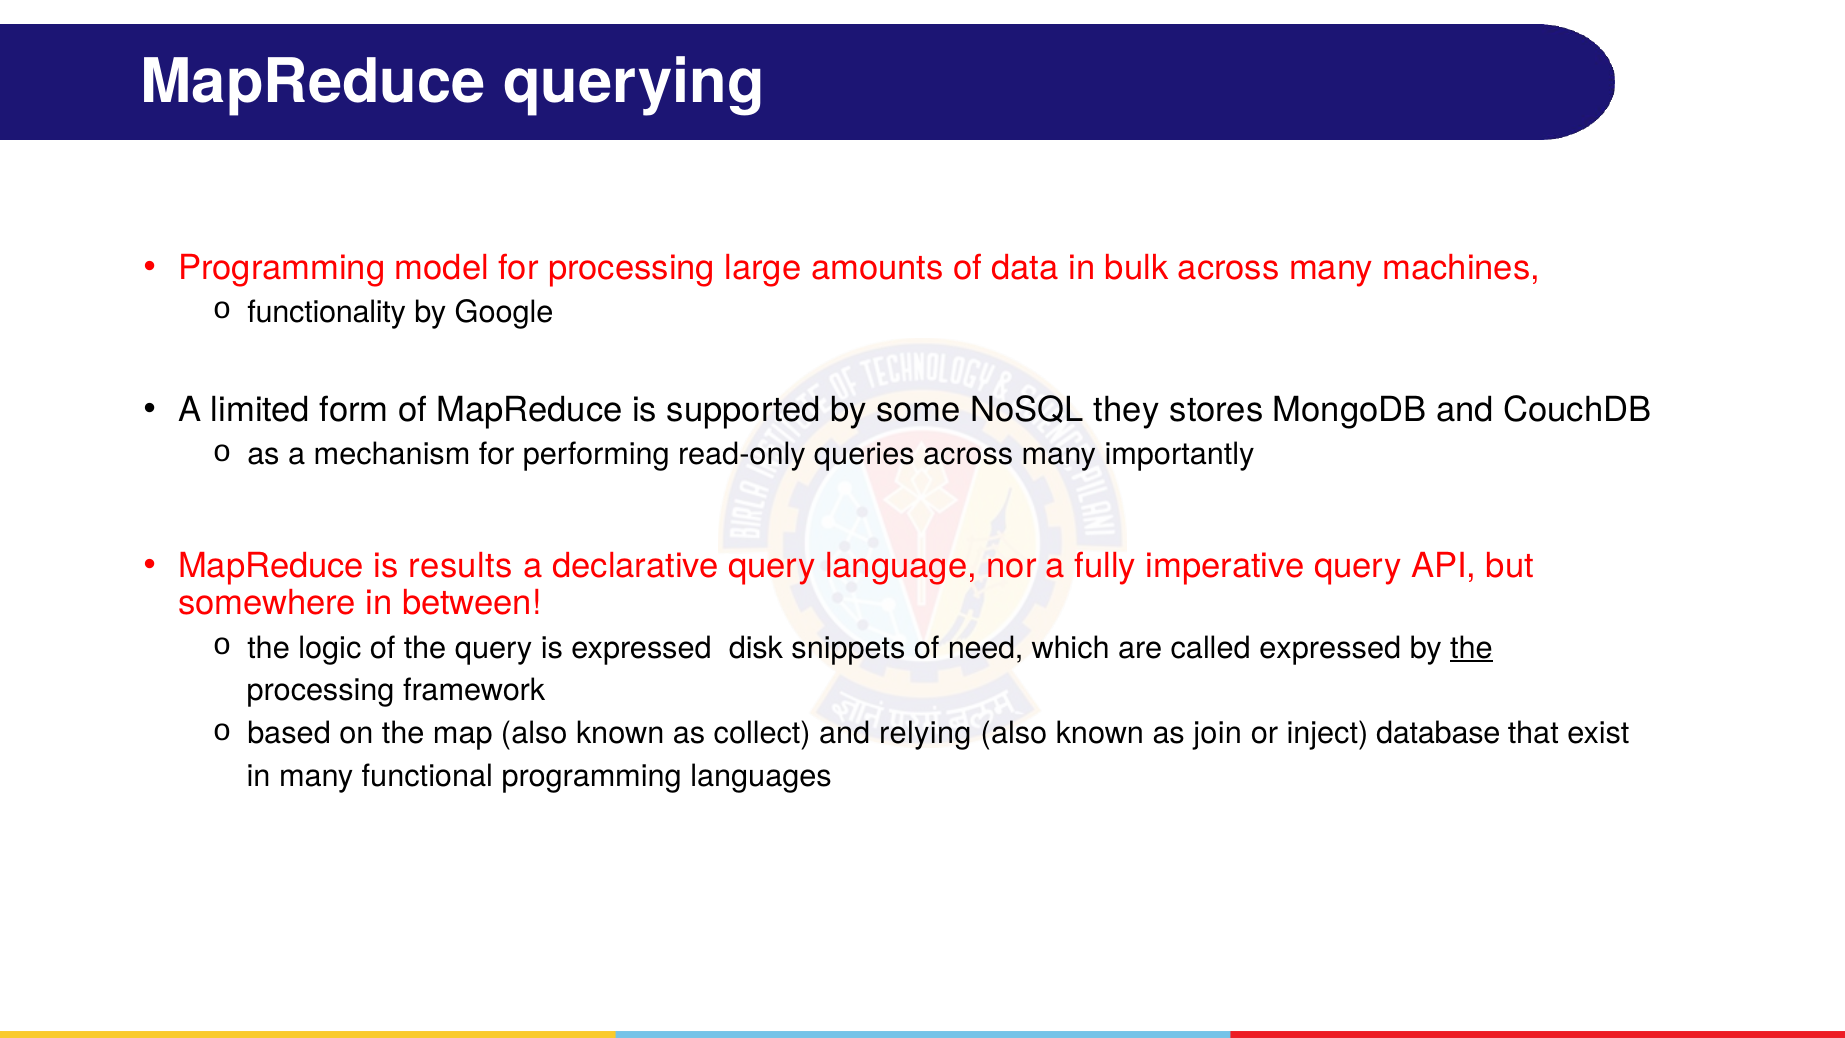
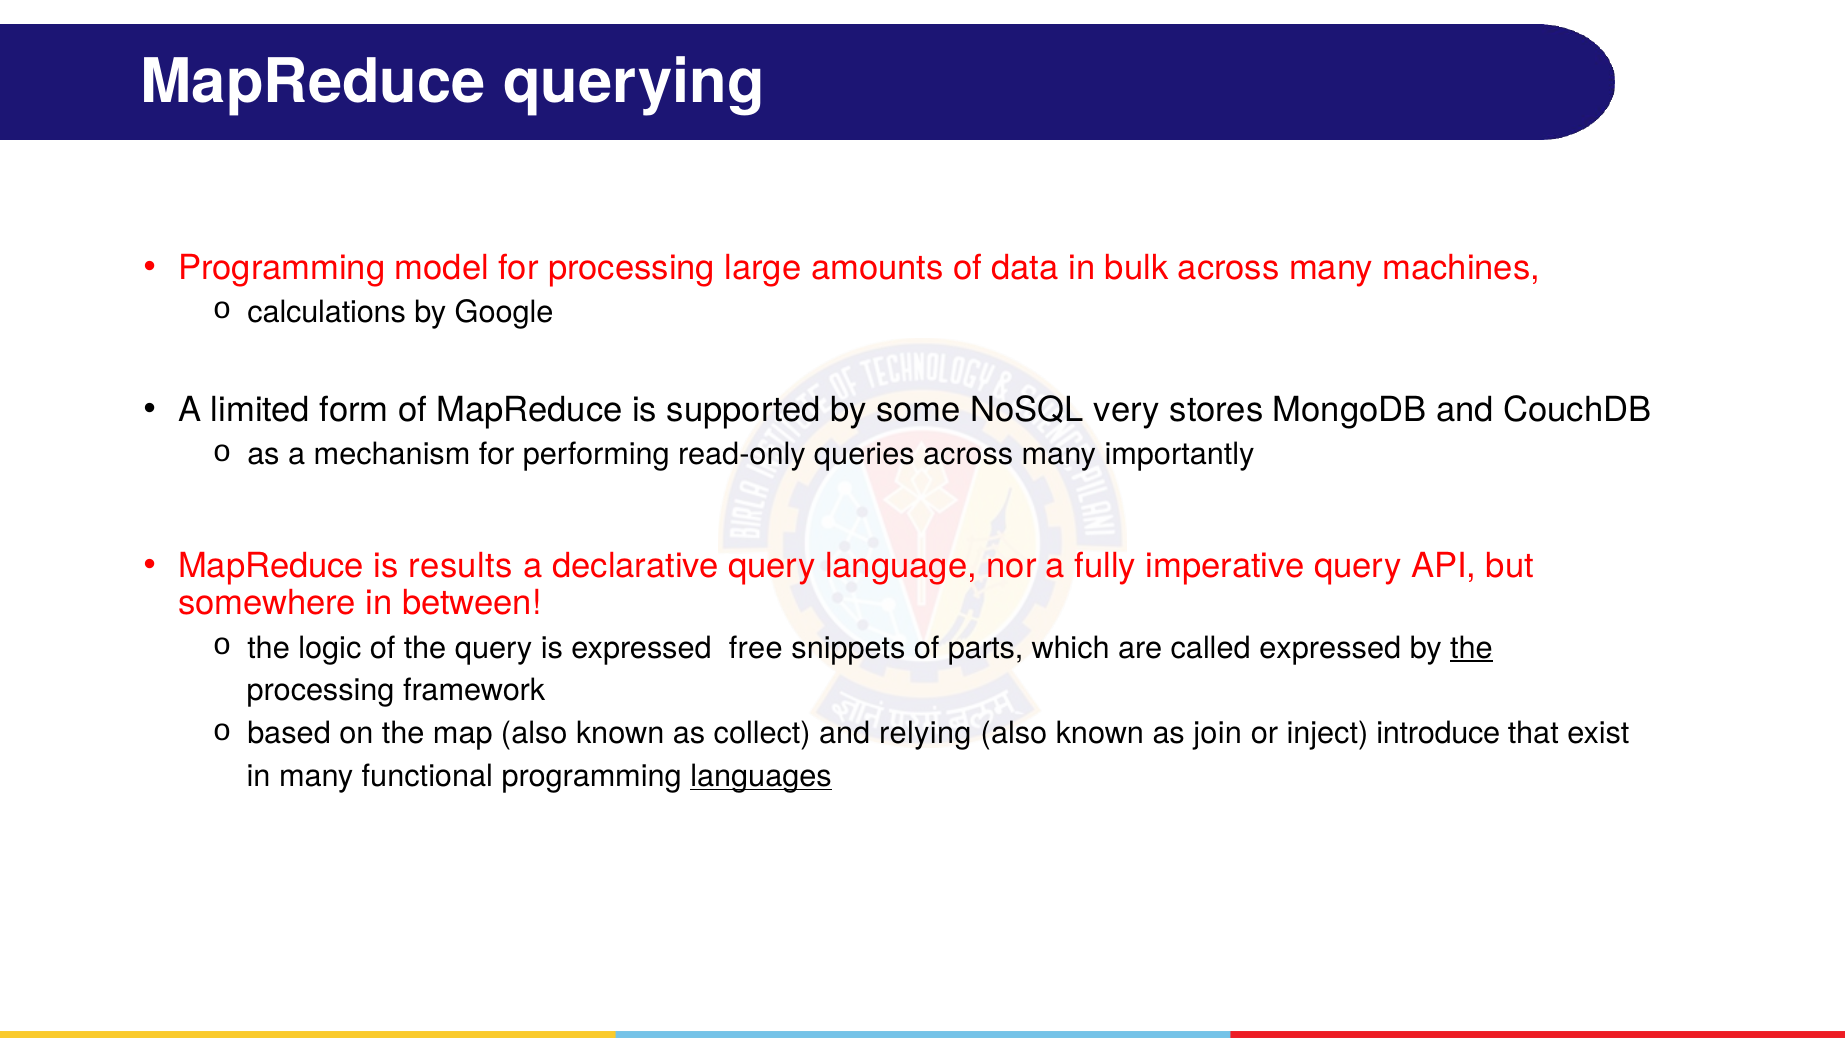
functionality: functionality -> calculations
they: they -> very
disk: disk -> free
need: need -> parts
database: database -> introduce
languages underline: none -> present
